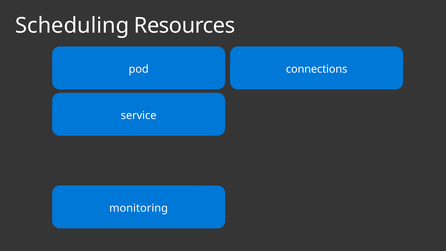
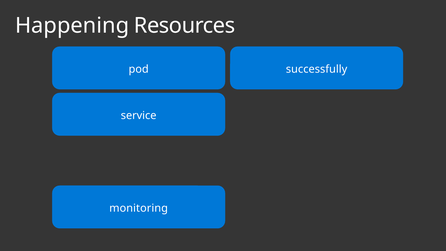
Scheduling: Scheduling -> Happening
connections: connections -> successfully
